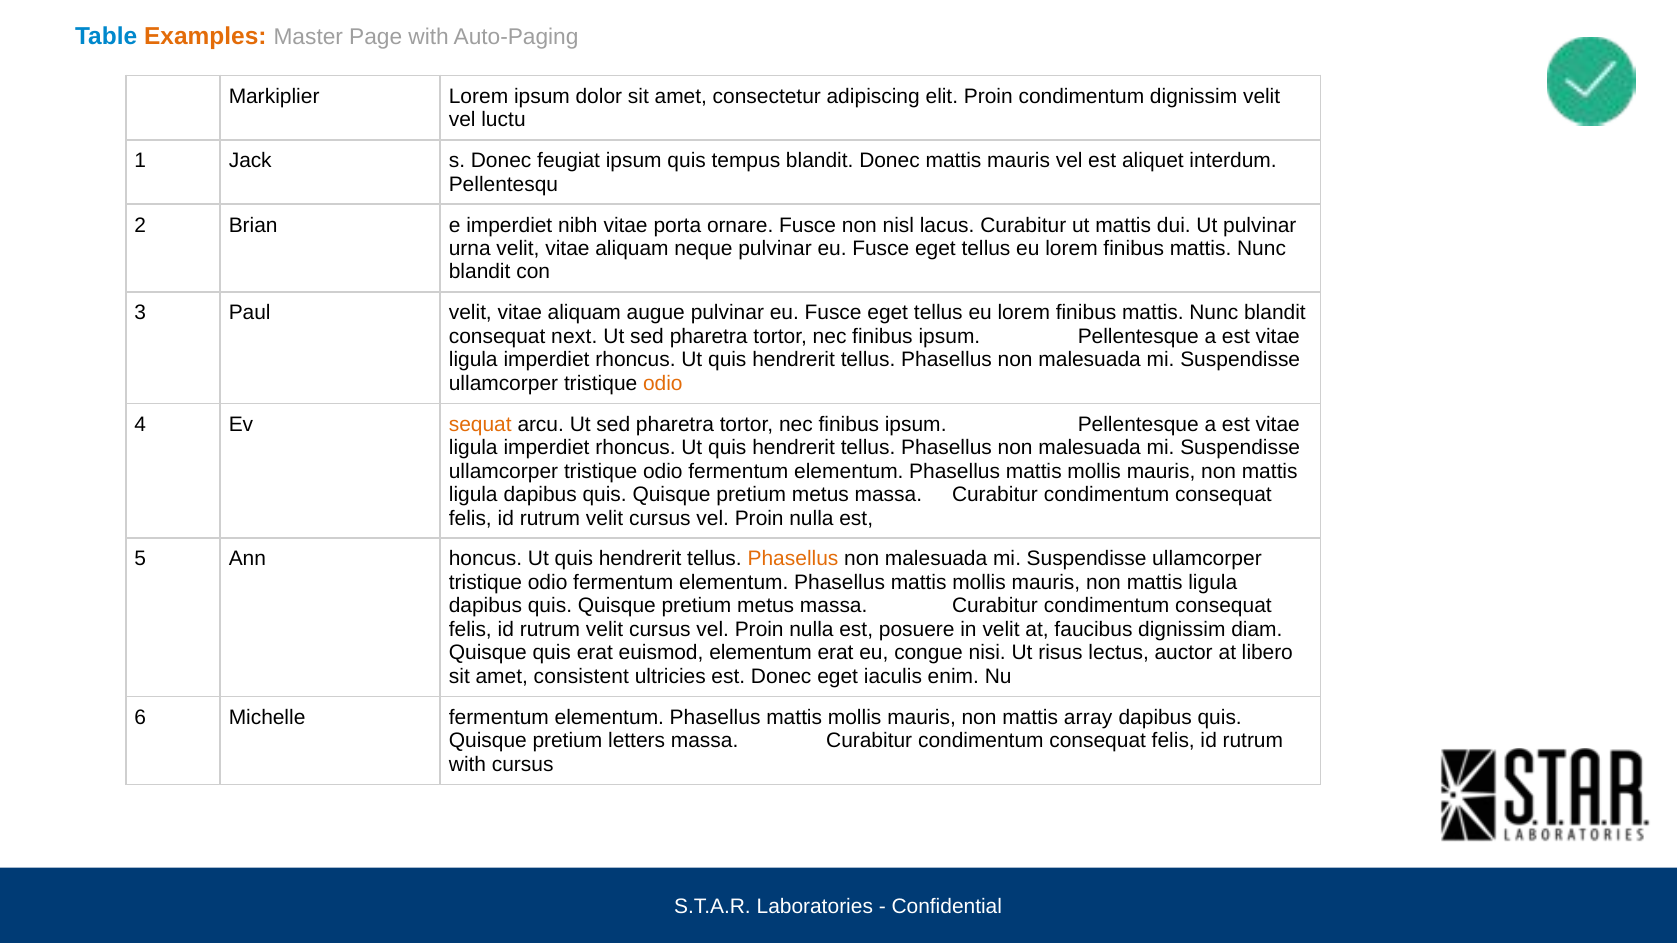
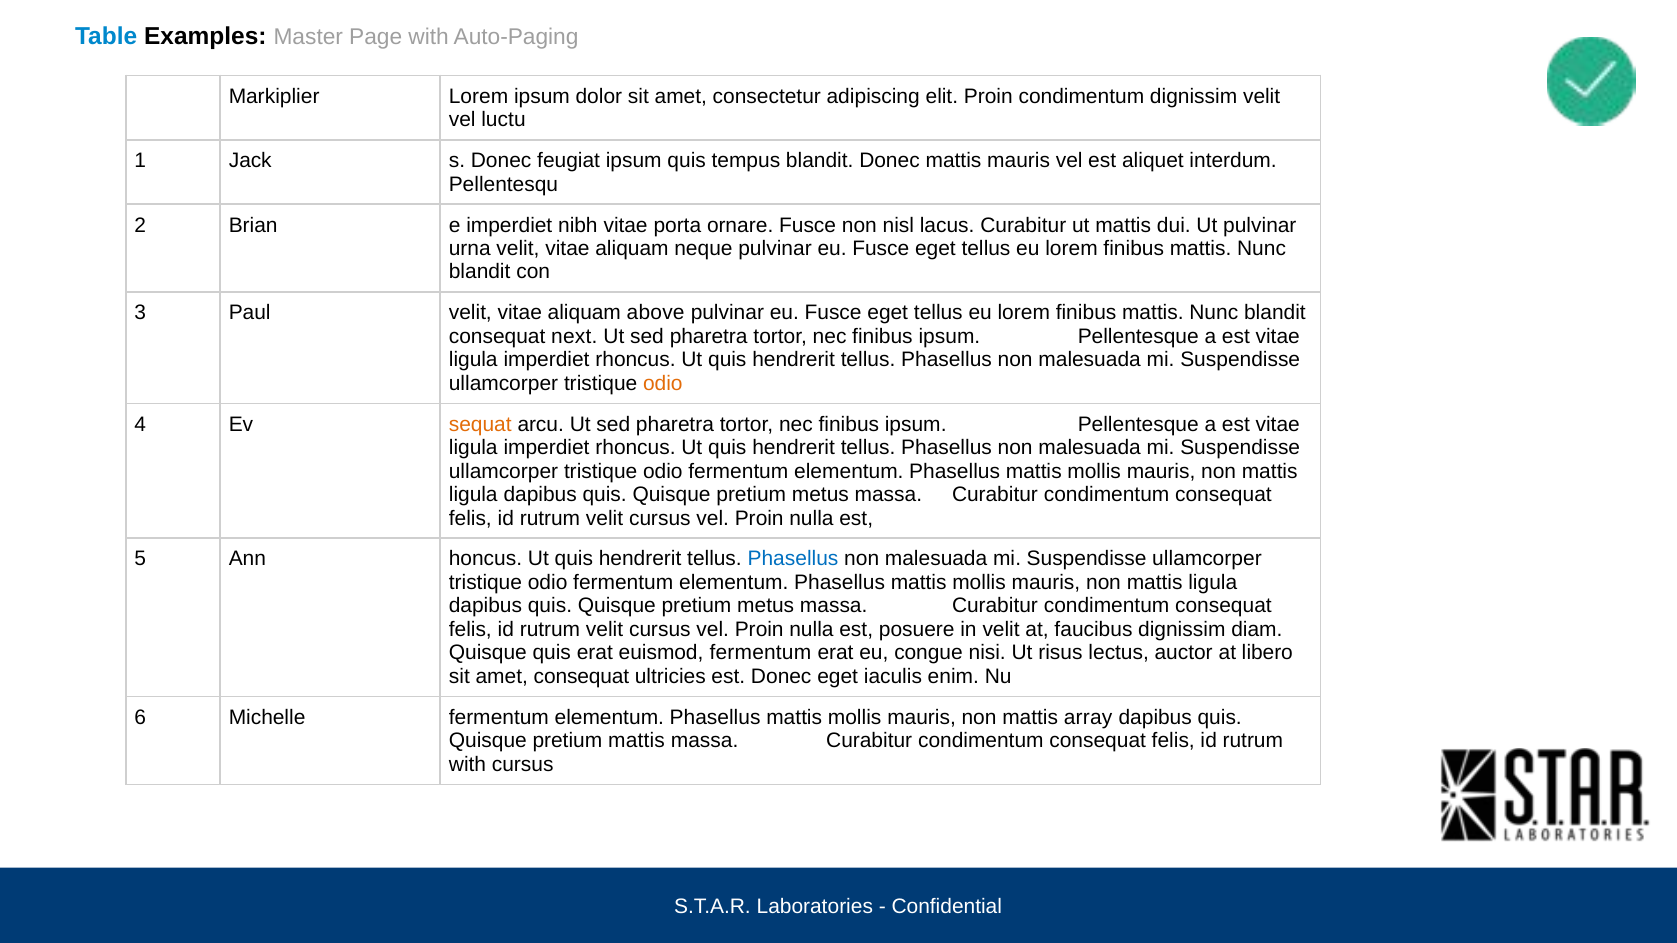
Examples colour: orange -> black
augue: augue -> above
Phasellus at (793, 559) colour: orange -> blue
euismod elementum: elementum -> fermentum
amet consistent: consistent -> consequat
pretium letters: letters -> mattis
